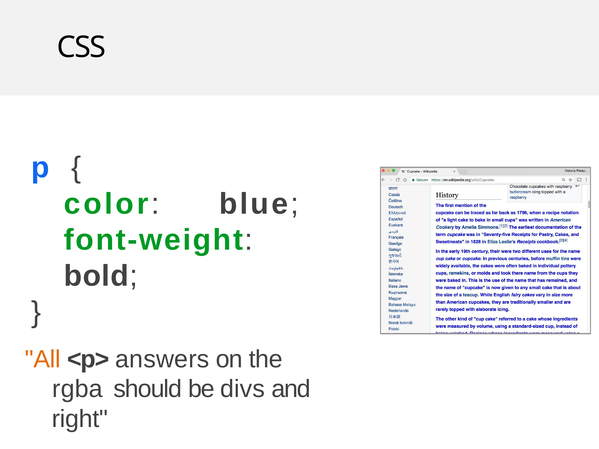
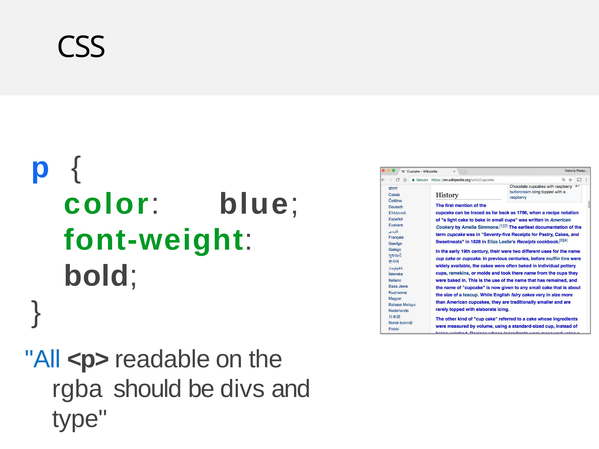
All colour: orange -> blue
answers: answers -> readable
right: right -> type
